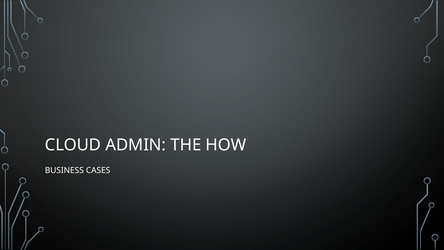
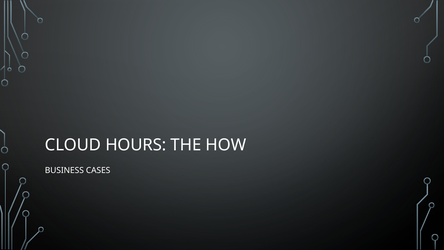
ADMIN: ADMIN -> HOURS
